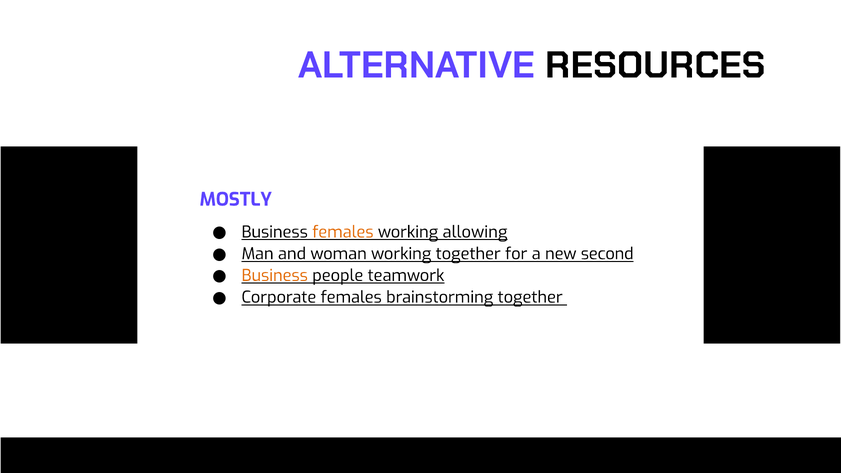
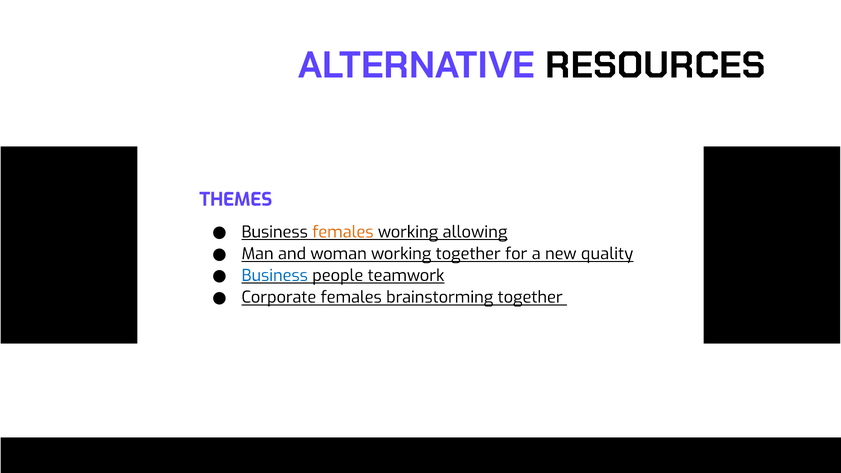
MOSTLY: MOSTLY -> THEMES
second: second -> quality
Business at (275, 276) colour: orange -> blue
